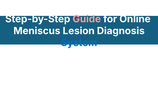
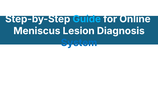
Guide colour: pink -> light blue
